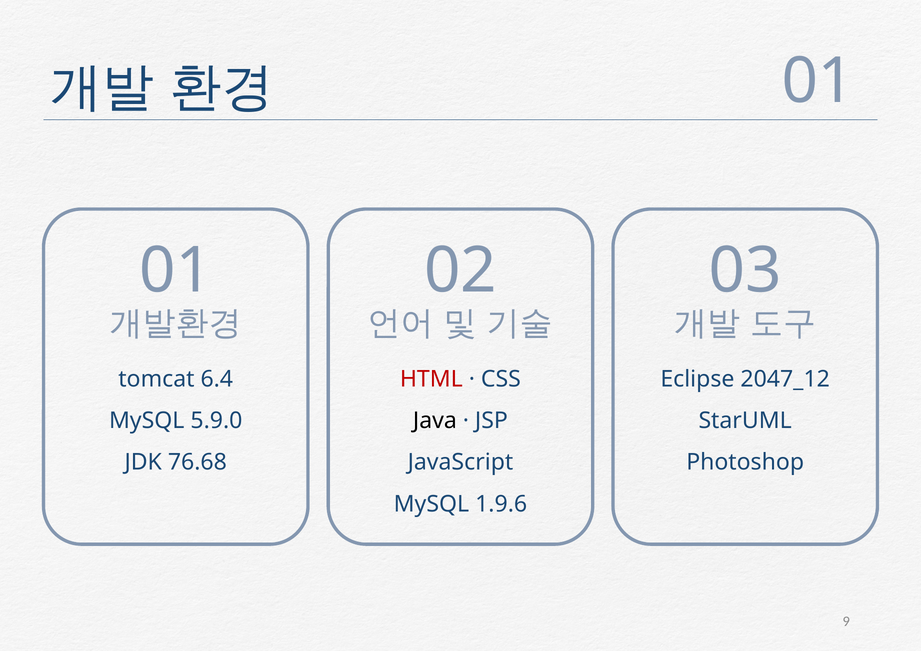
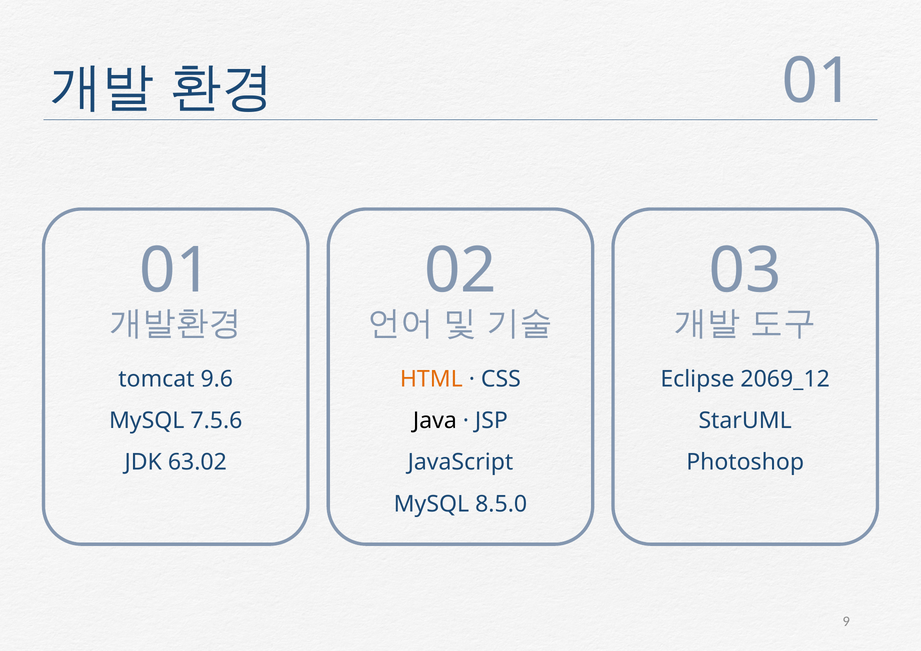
6.4: 6.4 -> 9.6
HTML colour: red -> orange
2047_12: 2047_12 -> 2069_12
5.9.0: 5.9.0 -> 7.5.6
76.68: 76.68 -> 63.02
1.9.6: 1.9.6 -> 8.5.0
